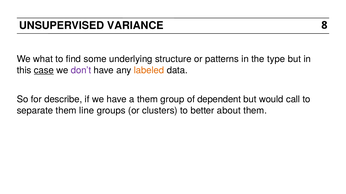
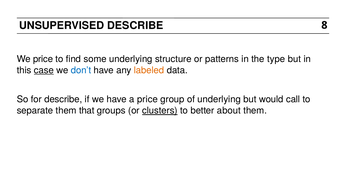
UNSUPERVISED VARIANCE: VARIANCE -> DESCRIBE
We what: what -> price
don’t colour: purple -> blue
a them: them -> price
of dependent: dependent -> underlying
line: line -> that
clusters underline: none -> present
